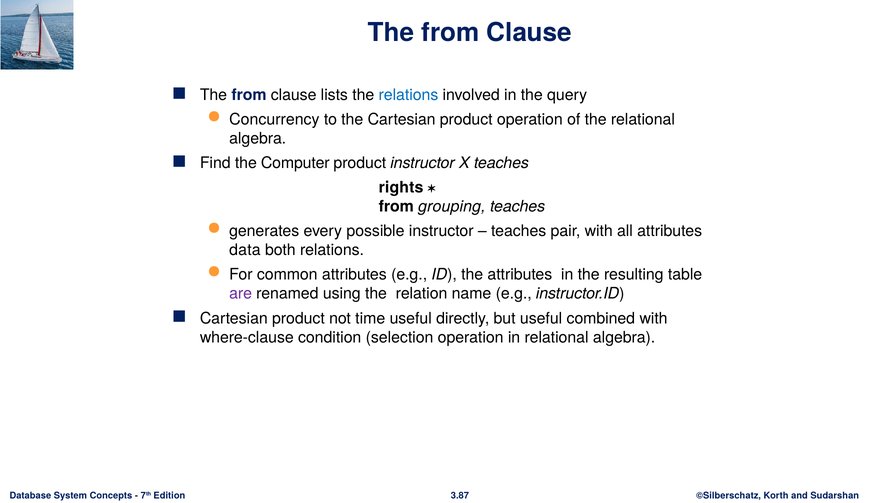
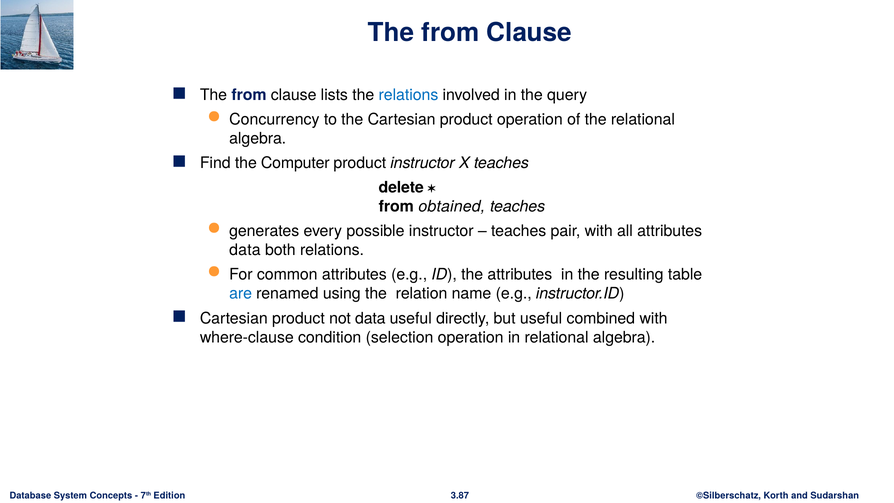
rights: rights -> delete
grouping: grouping -> obtained
are colour: purple -> blue
not time: time -> data
